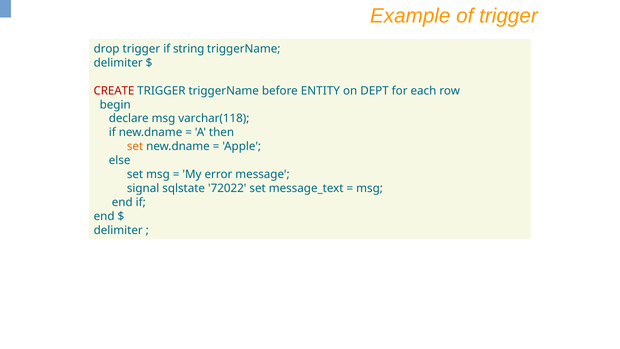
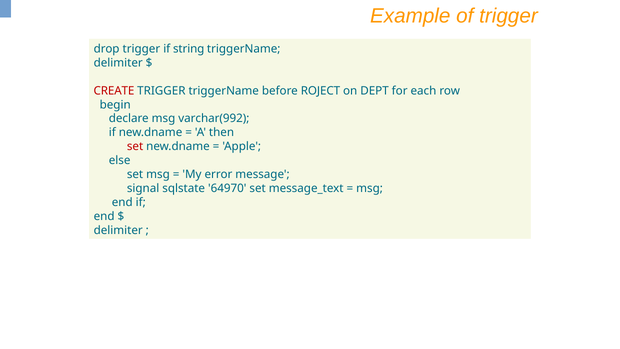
ENTITY: ENTITY -> ROJECT
varchar(118: varchar(118 -> varchar(992
set at (135, 146) colour: orange -> red
72022: 72022 -> 64970
